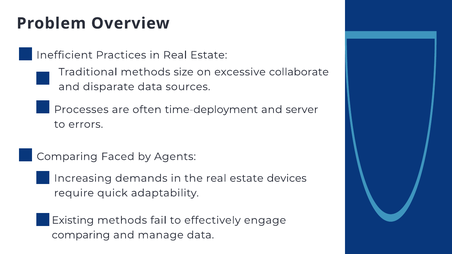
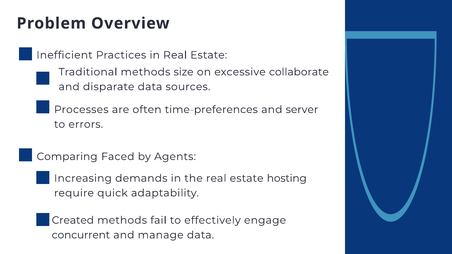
time-deployment: time-deployment -> time-preferences
devices: devices -> hosting
Existing: Existing -> Created
comparing at (81, 235): comparing -> concurrent
